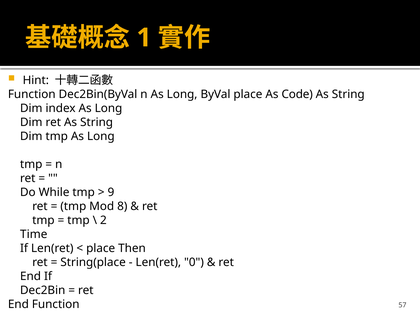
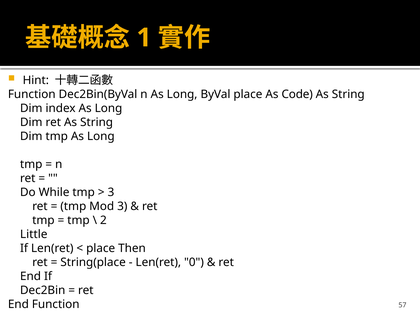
9 at (111, 192): 9 -> 3
Mod 8: 8 -> 3
Time: Time -> Little
